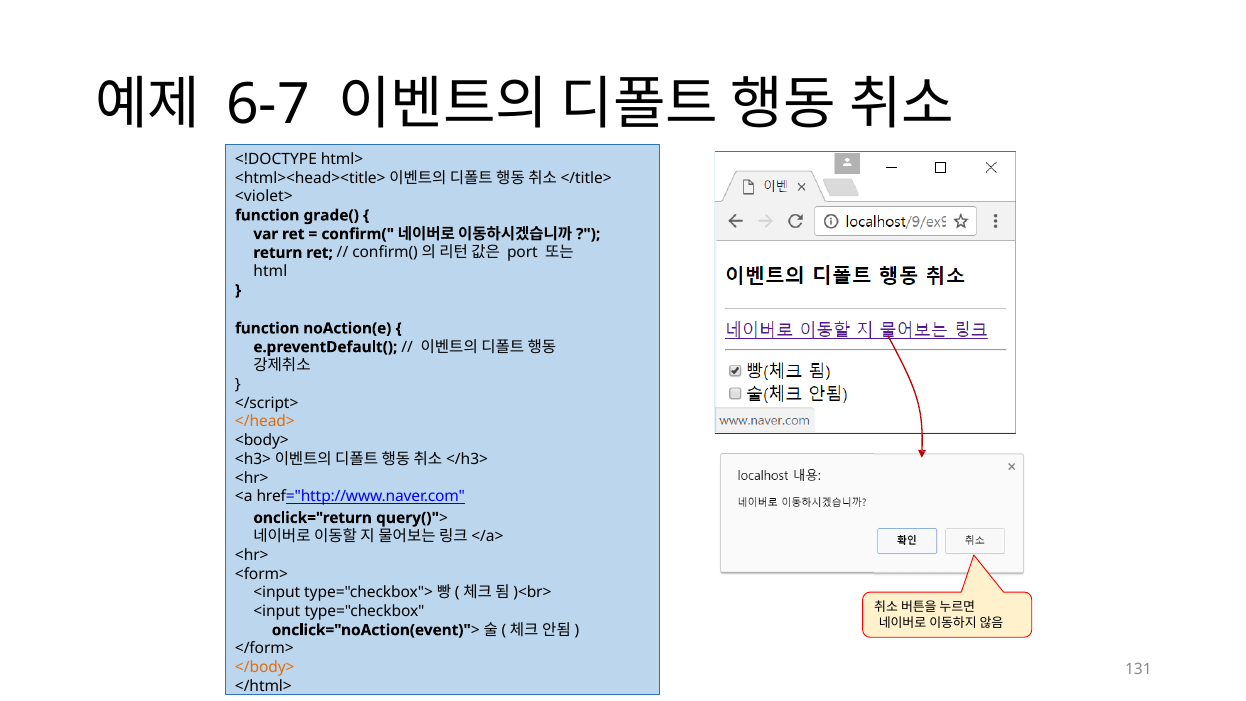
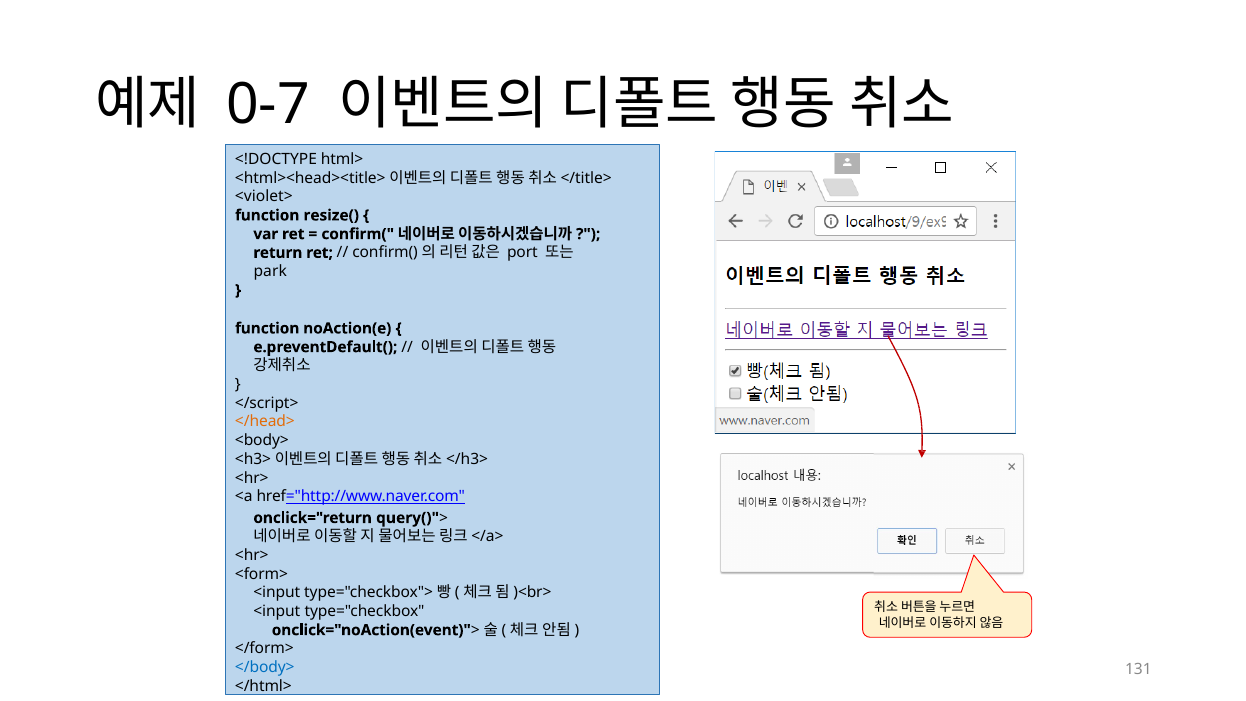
6-7: 6-7 -> 0-7
grade(: grade( -> resize(
html: html -> park
</body> colour: orange -> blue
